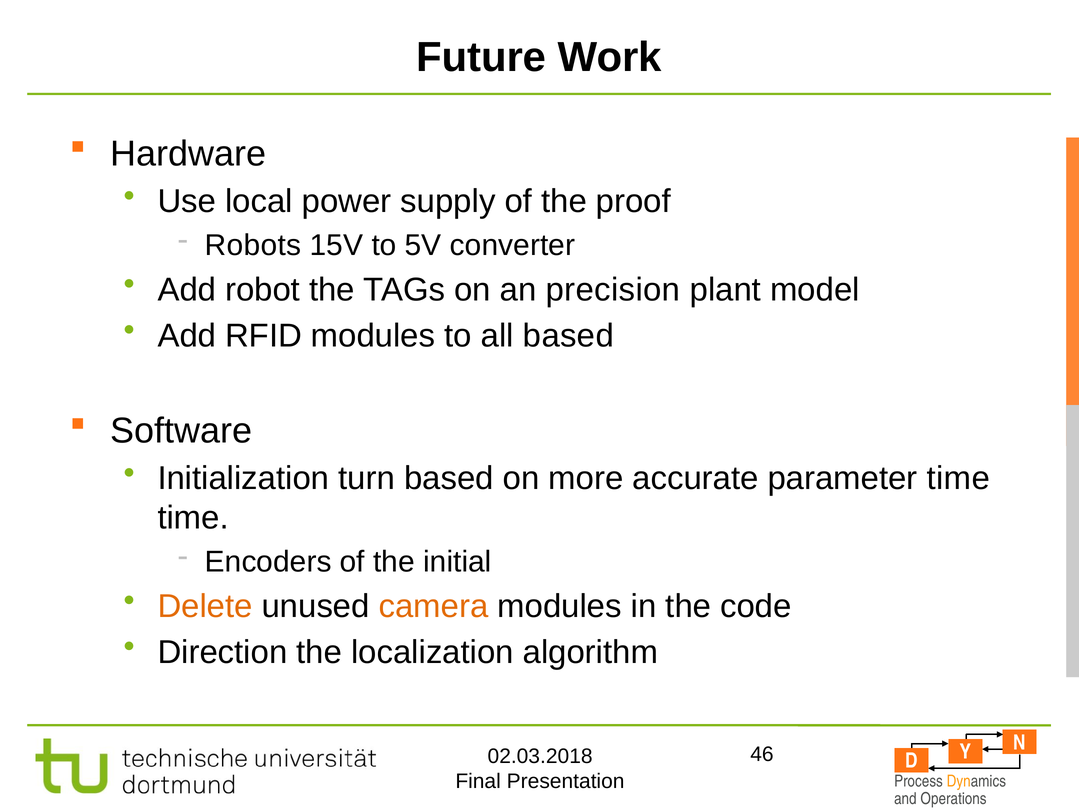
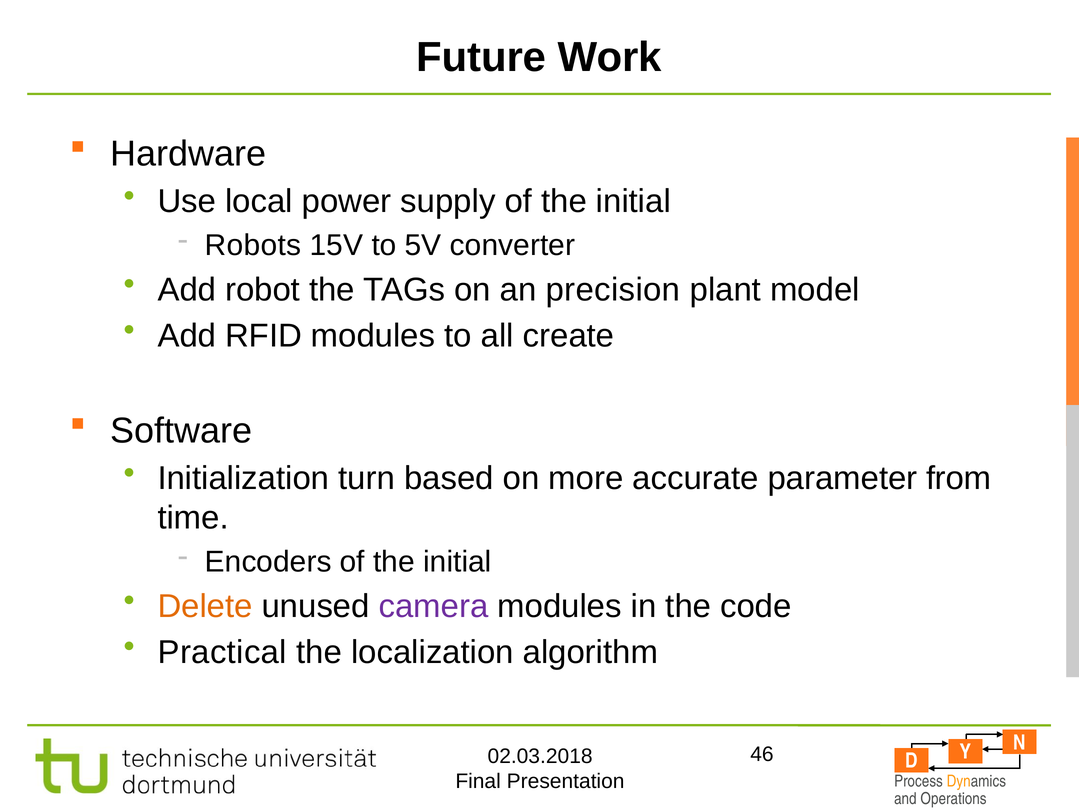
supply of the proof: proof -> initial
all based: based -> create
parameter time: time -> from
camera colour: orange -> purple
Direction: Direction -> Practical
